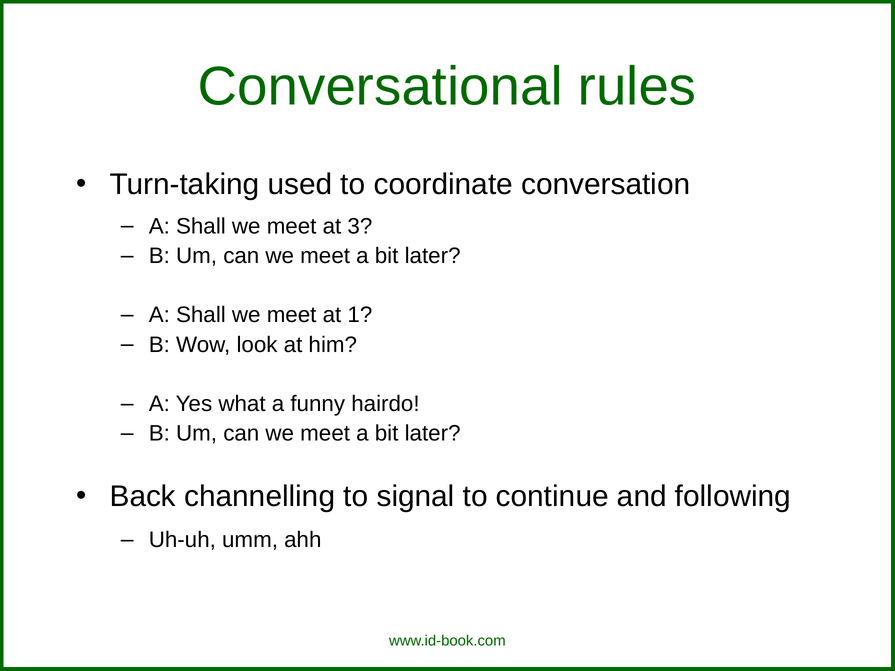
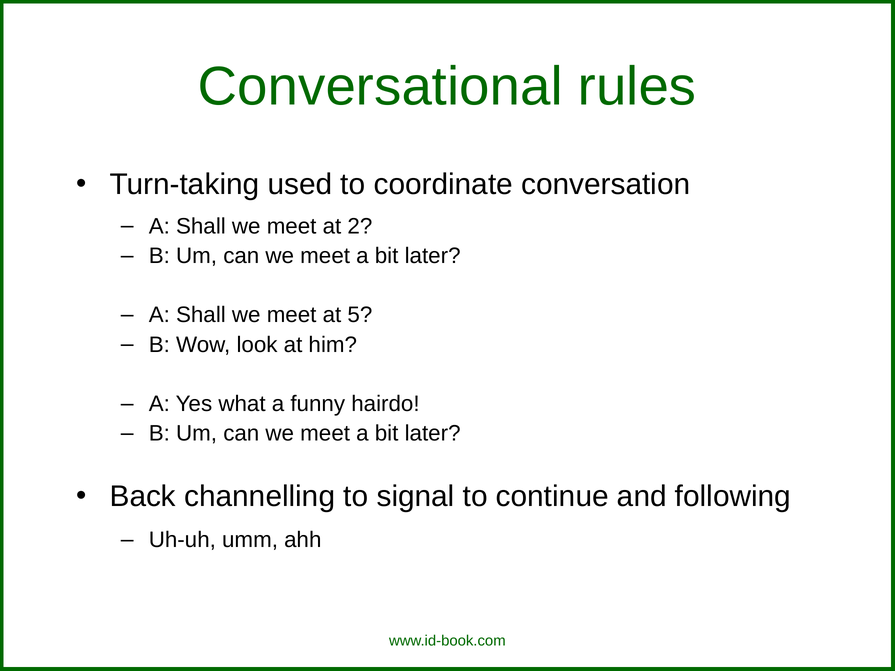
3: 3 -> 2
1: 1 -> 5
